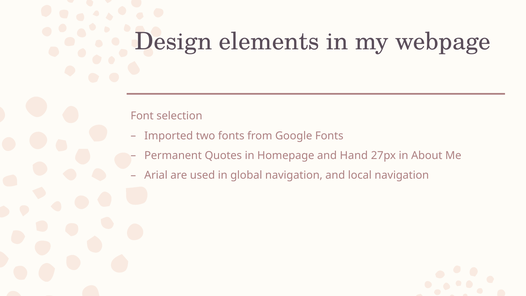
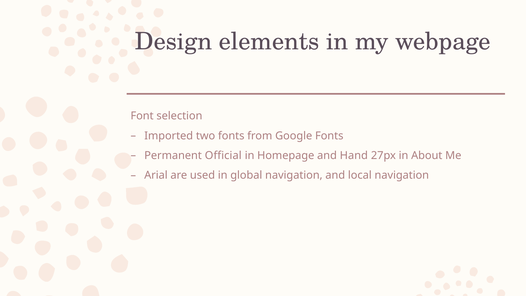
Quotes: Quotes -> Official
